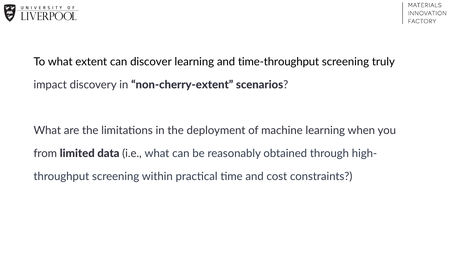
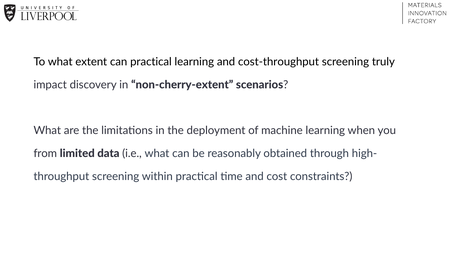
can discover: discover -> practical
time-throughput: time-throughput -> cost-throughput
